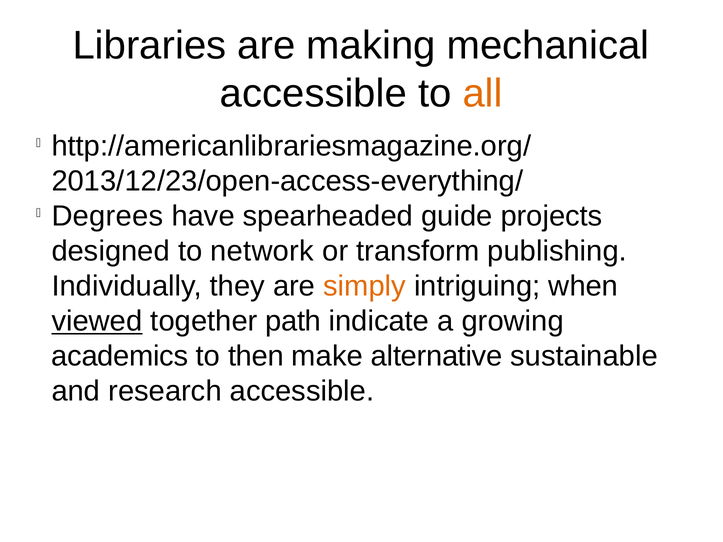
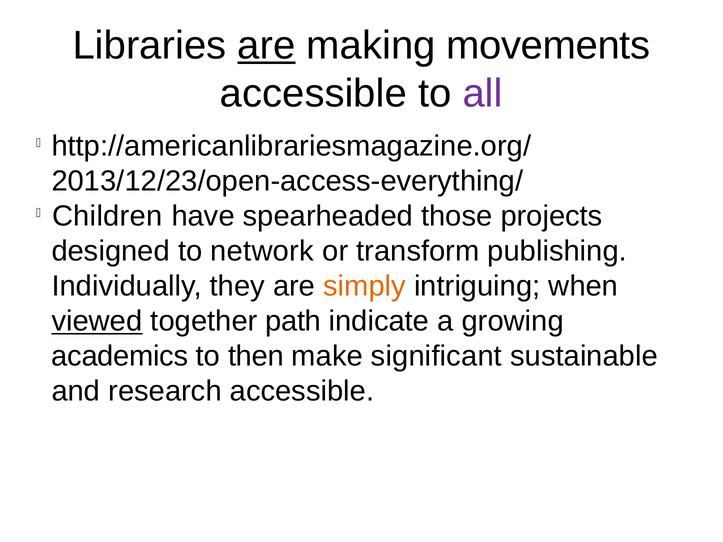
are at (266, 46) underline: none -> present
mechanical: mechanical -> movements
all colour: orange -> purple
Degrees: Degrees -> Children
guide: guide -> those
alternative: alternative -> significant
